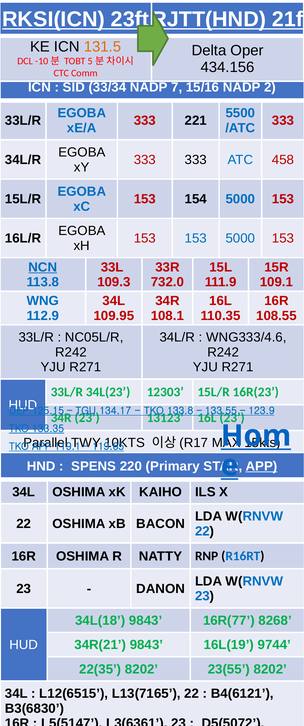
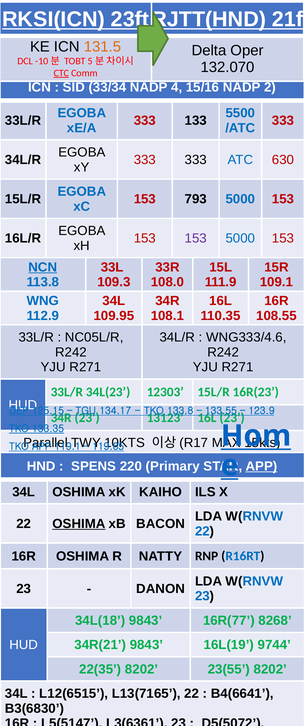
434.156: 434.156 -> 132.070
CTC underline: none -> present
7: 7 -> 4
221: 221 -> 133
458: 458 -> 630
154: 154 -> 793
153 at (196, 239) colour: blue -> purple
732.0: 732.0 -> 108.0
OSHIMA at (79, 525) underline: none -> present
B4(6121: B4(6121 -> B4(6641
